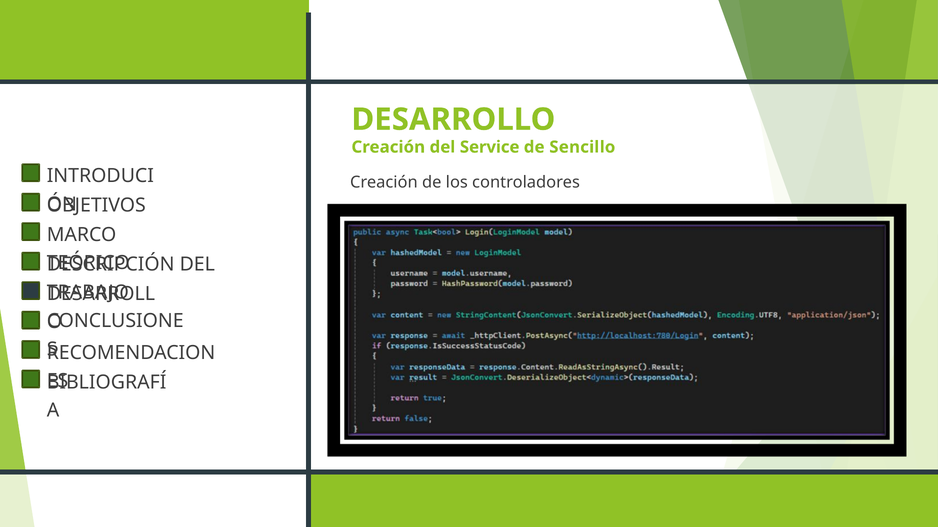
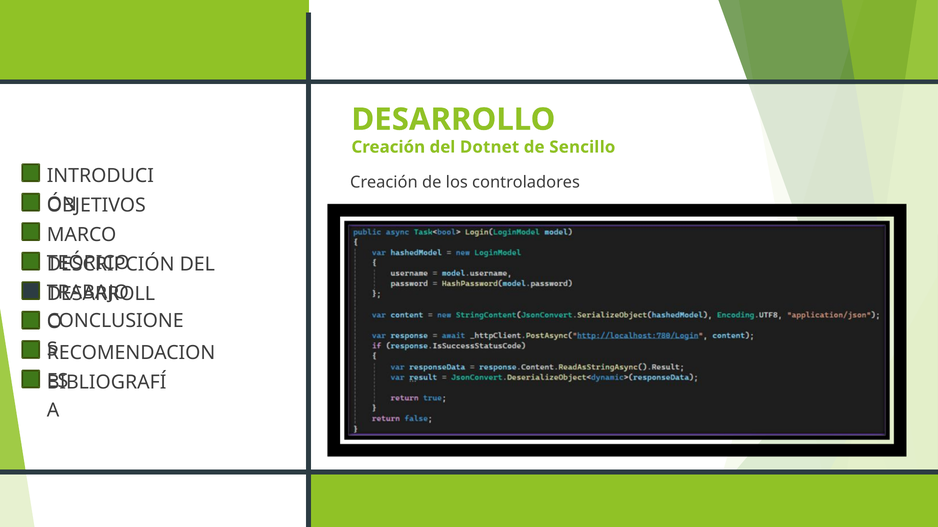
Service: Service -> Dotnet
